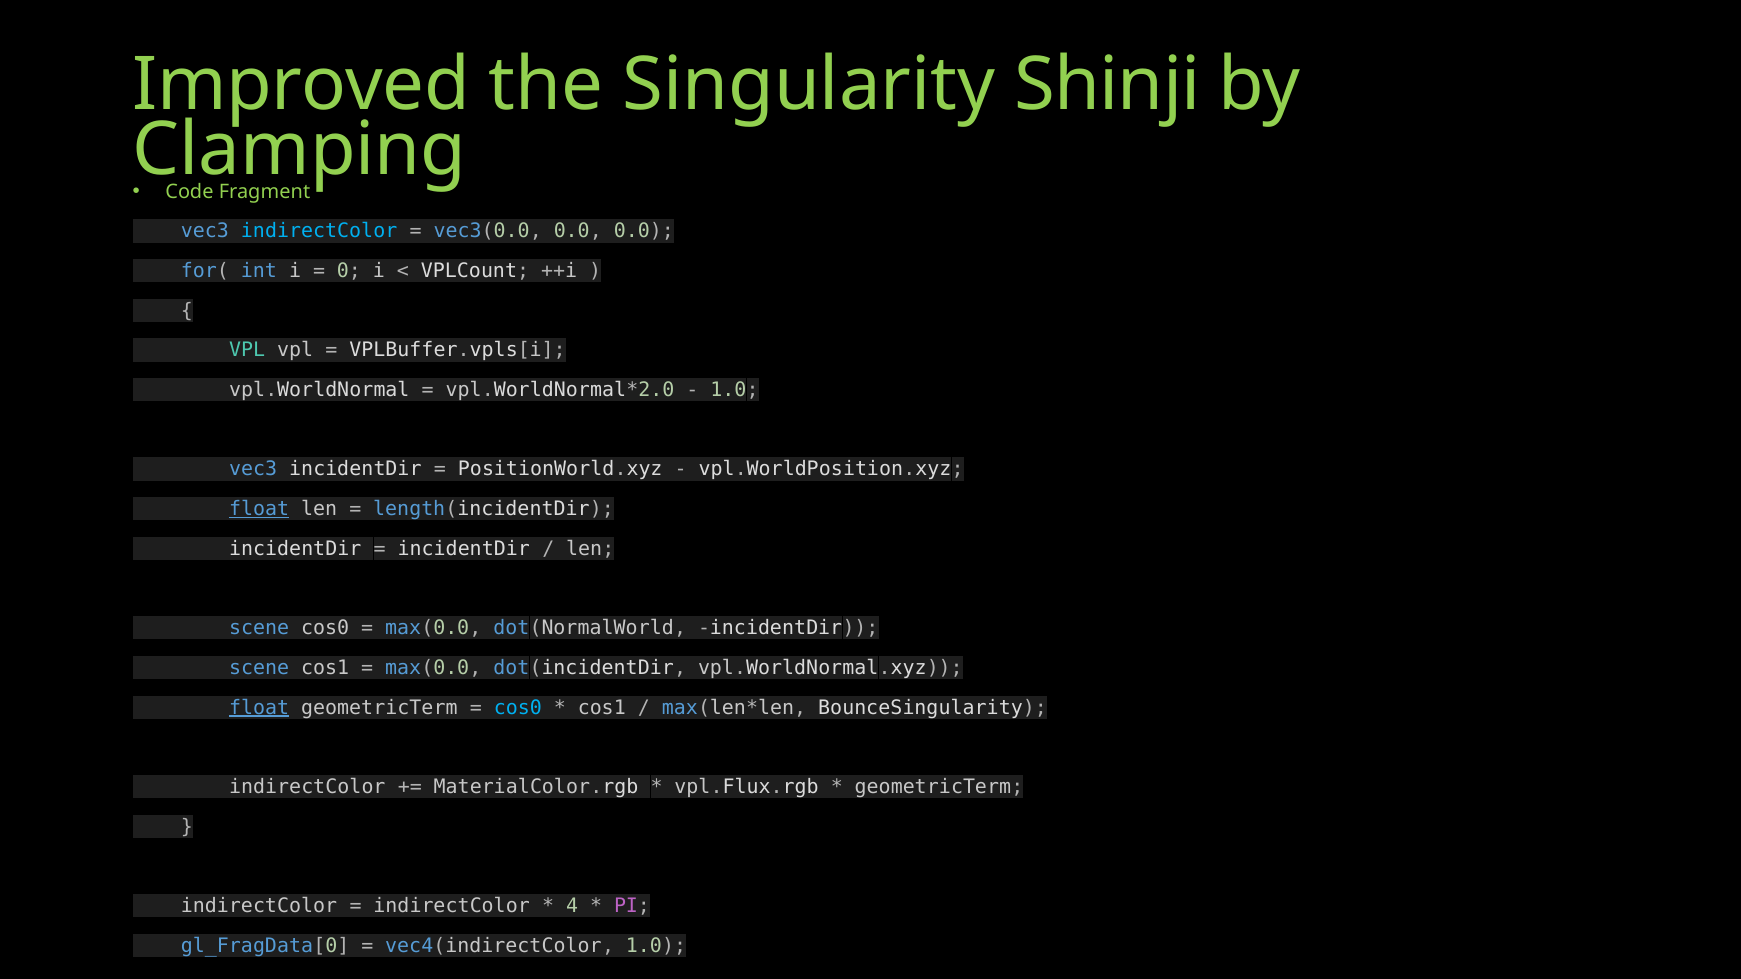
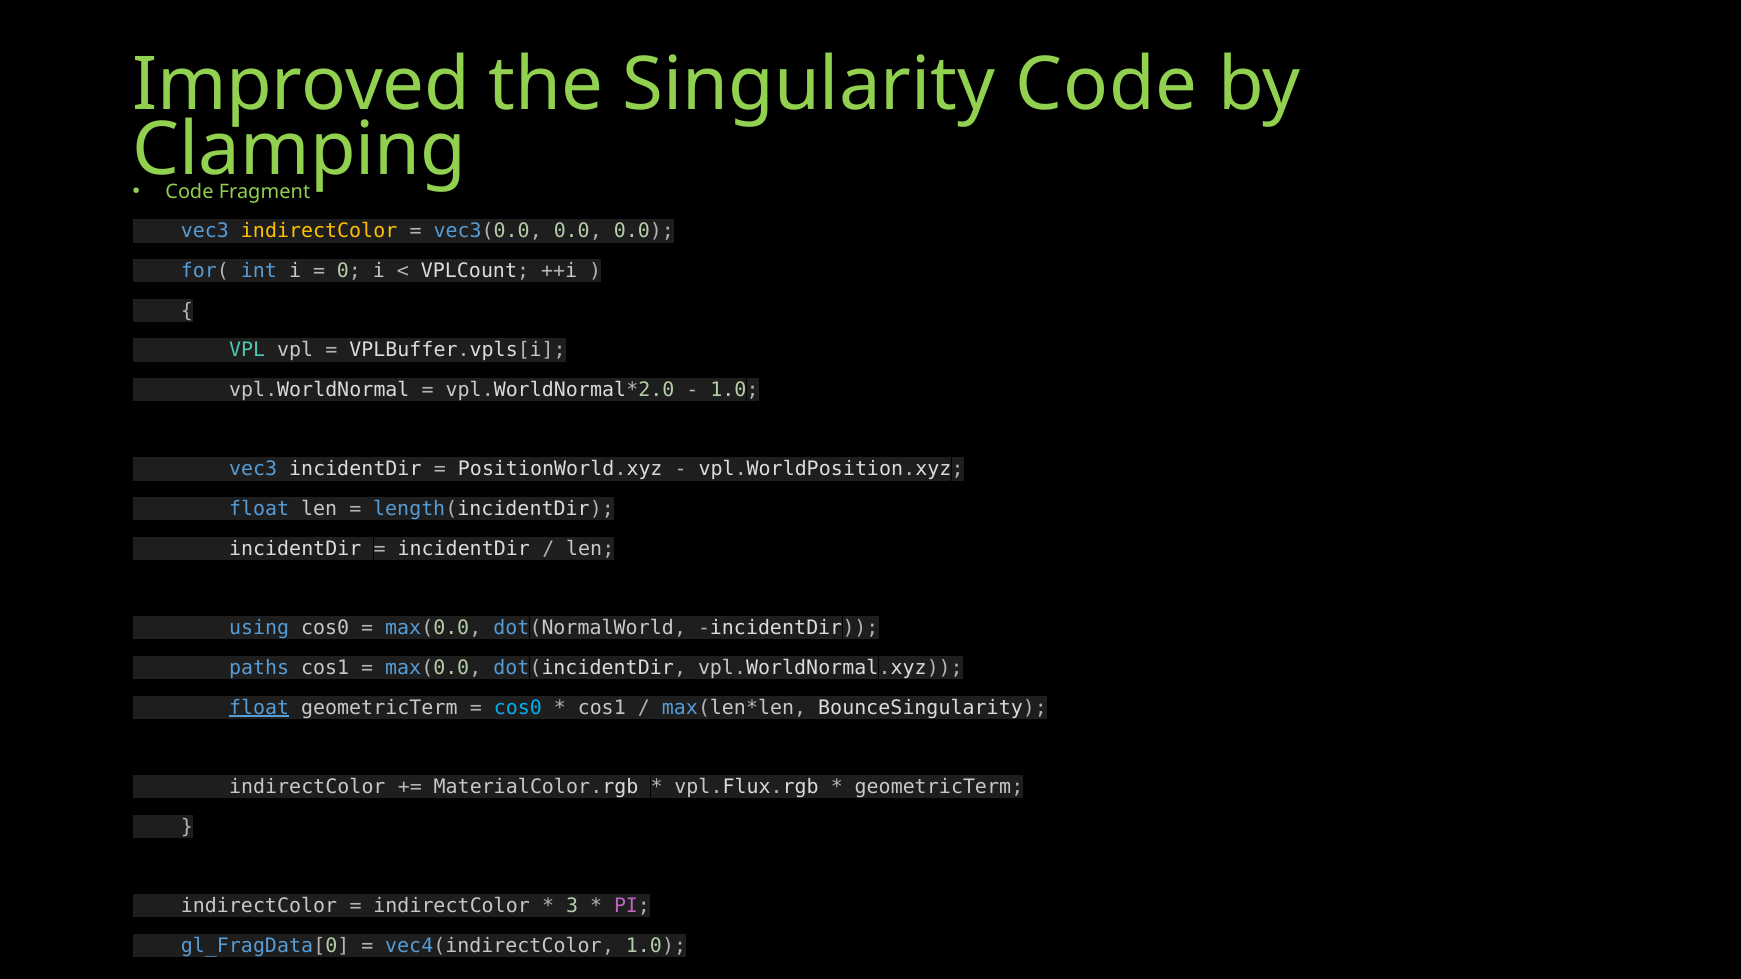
Singularity Shinji: Shinji -> Code
indirectColor at (319, 231) colour: light blue -> yellow
float at (259, 509) underline: present -> none
scene at (259, 628): scene -> using
scene at (259, 668): scene -> paths
4: 4 -> 3
